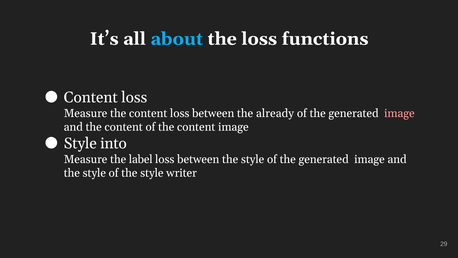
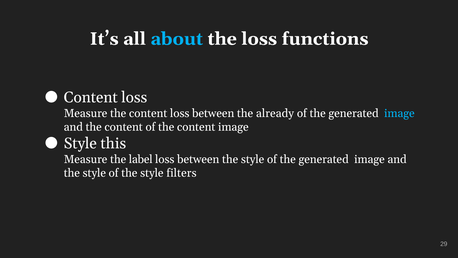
image at (399, 113) colour: pink -> light blue
into: into -> this
writer: writer -> filters
